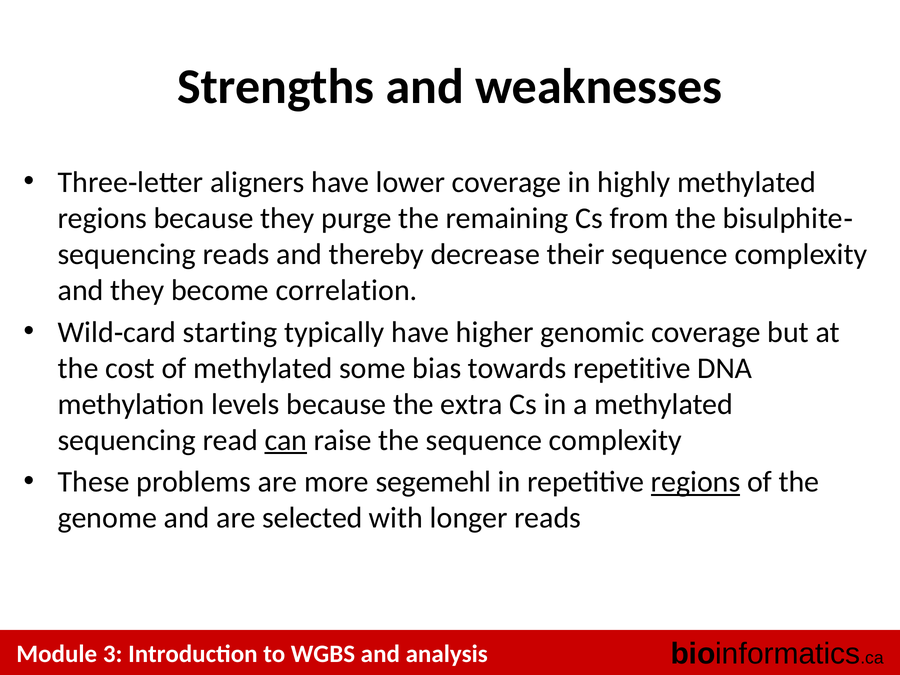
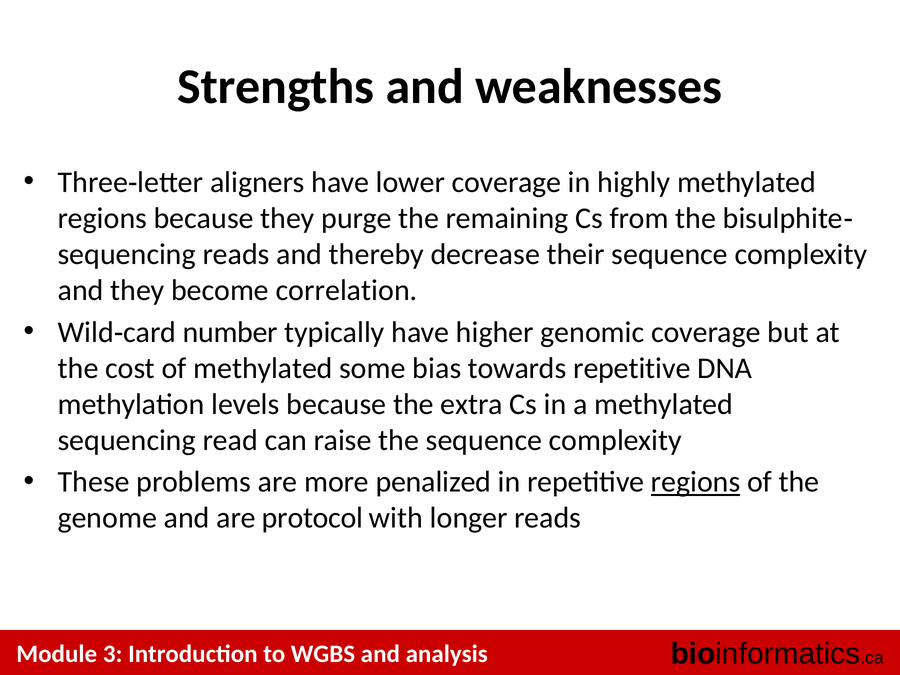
starting: starting -> number
can underline: present -> none
segemehl: segemehl -> penalized
selected: selected -> protocol
